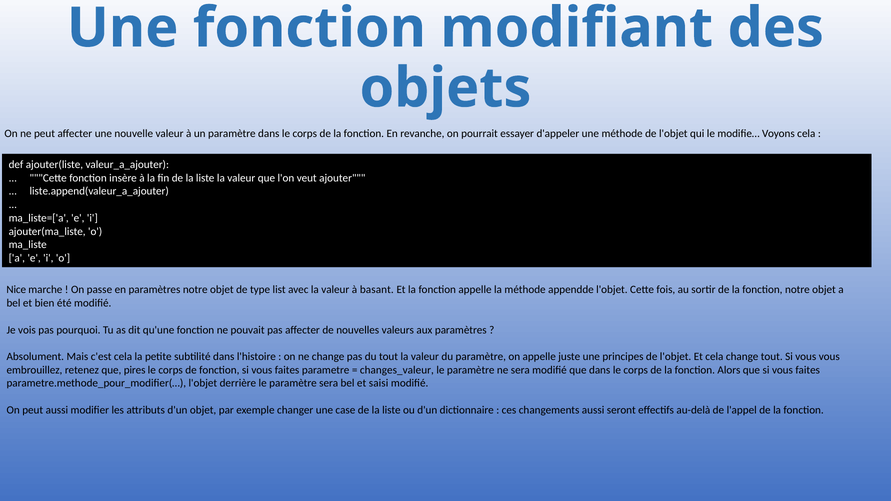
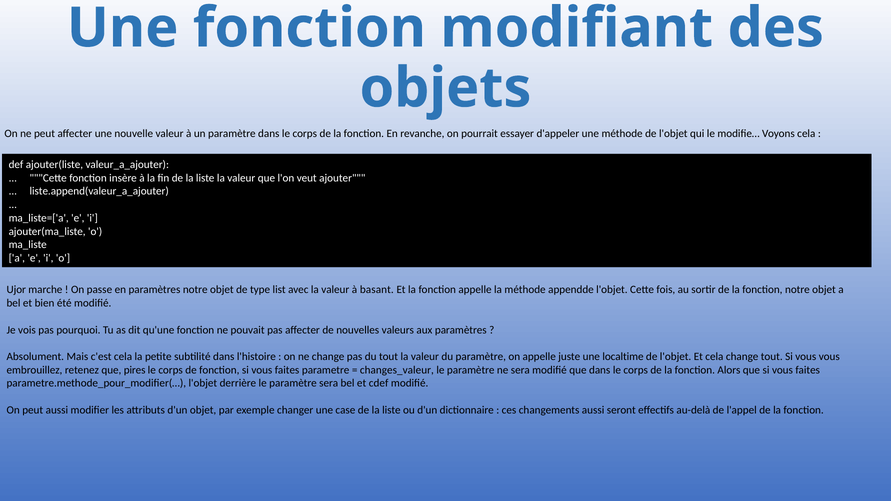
Nice: Nice -> Ujor
principes: principes -> localtime
saisi: saisi -> cdef
